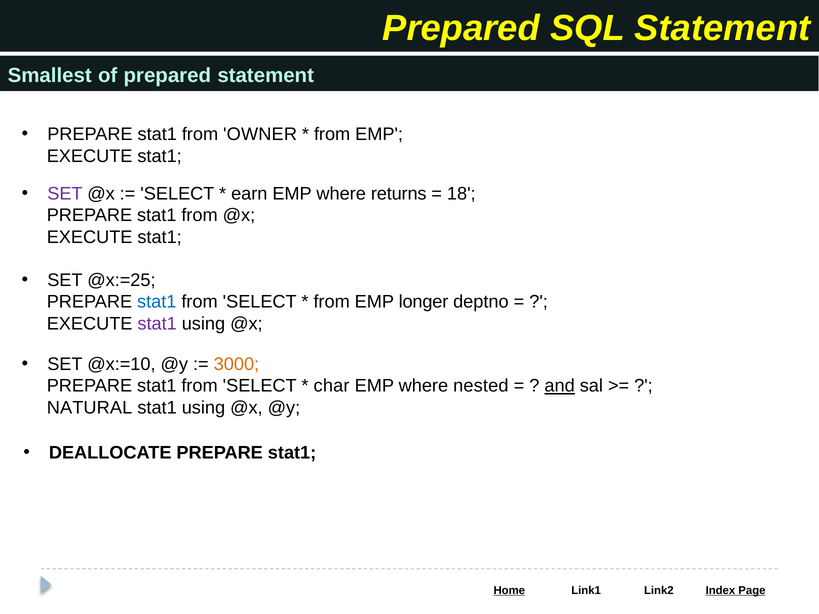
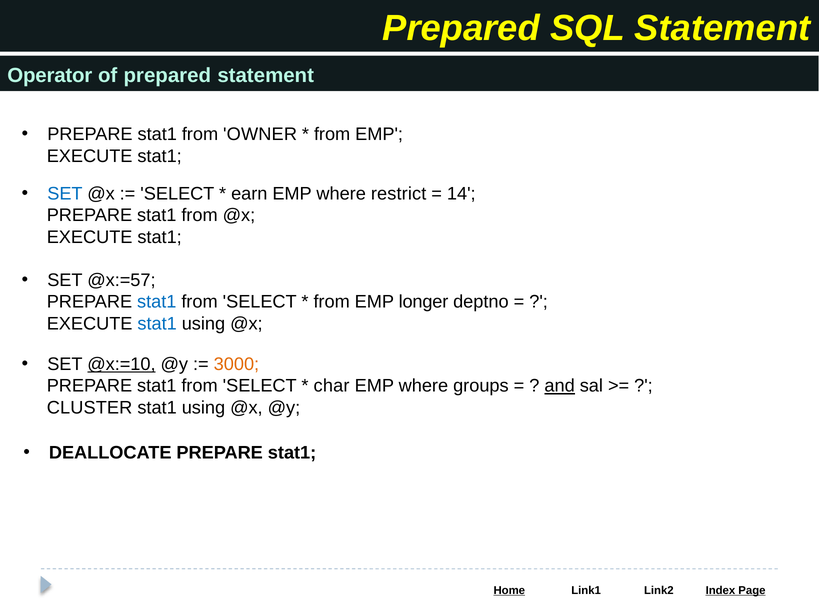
Smallest: Smallest -> Operator
SET at (65, 194) colour: purple -> blue
returns: returns -> restrict
18: 18 -> 14
@x:=25: @x:=25 -> @x:=57
stat1 at (157, 324) colour: purple -> blue
@x:=10 underline: none -> present
nested: nested -> groups
NATURAL: NATURAL -> CLUSTER
